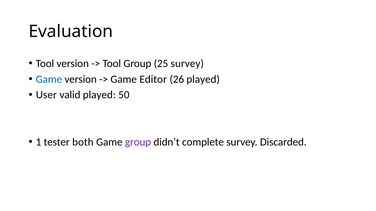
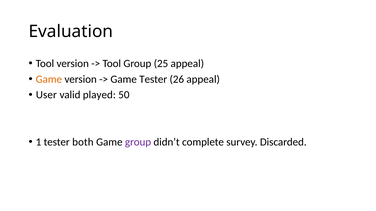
25 survey: survey -> appeal
Game at (49, 79) colour: blue -> orange
Game Editor: Editor -> Tester
26 played: played -> appeal
